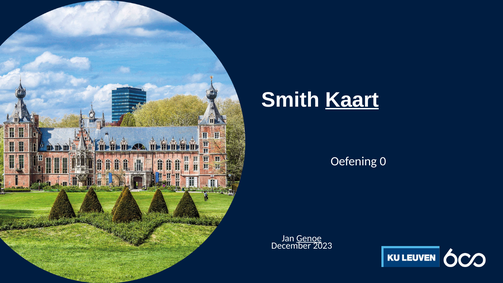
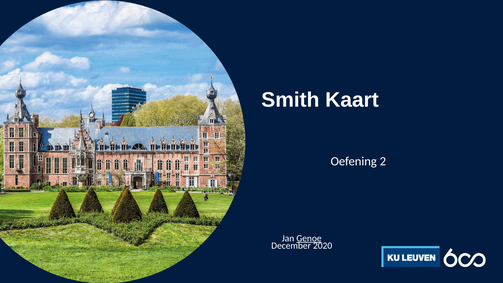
Kaart underline: present -> none
0: 0 -> 2
2023: 2023 -> 2020
